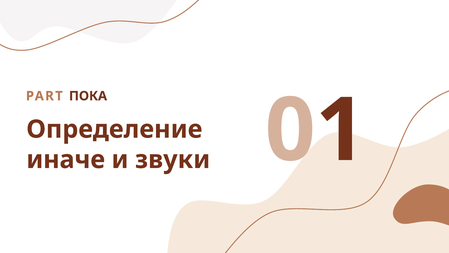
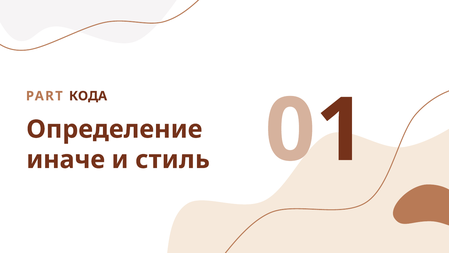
ПОКА: ПОКА -> КОДА
звуки: звуки -> стиль
